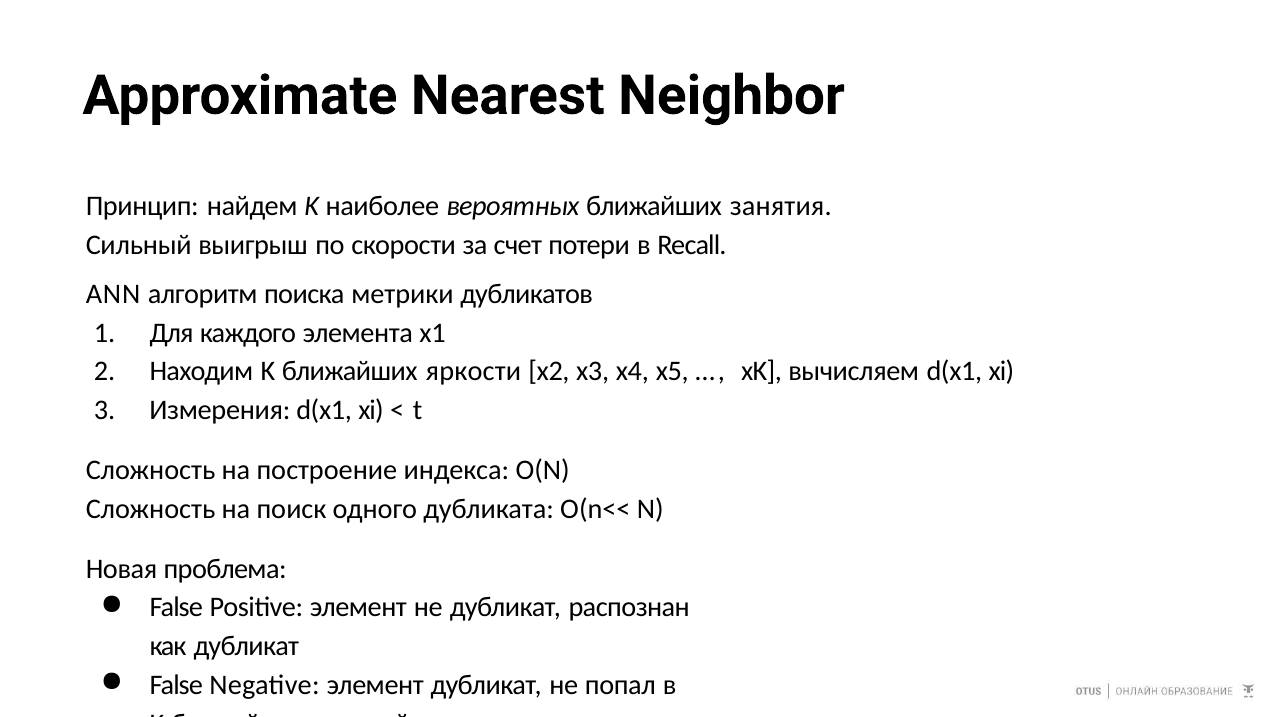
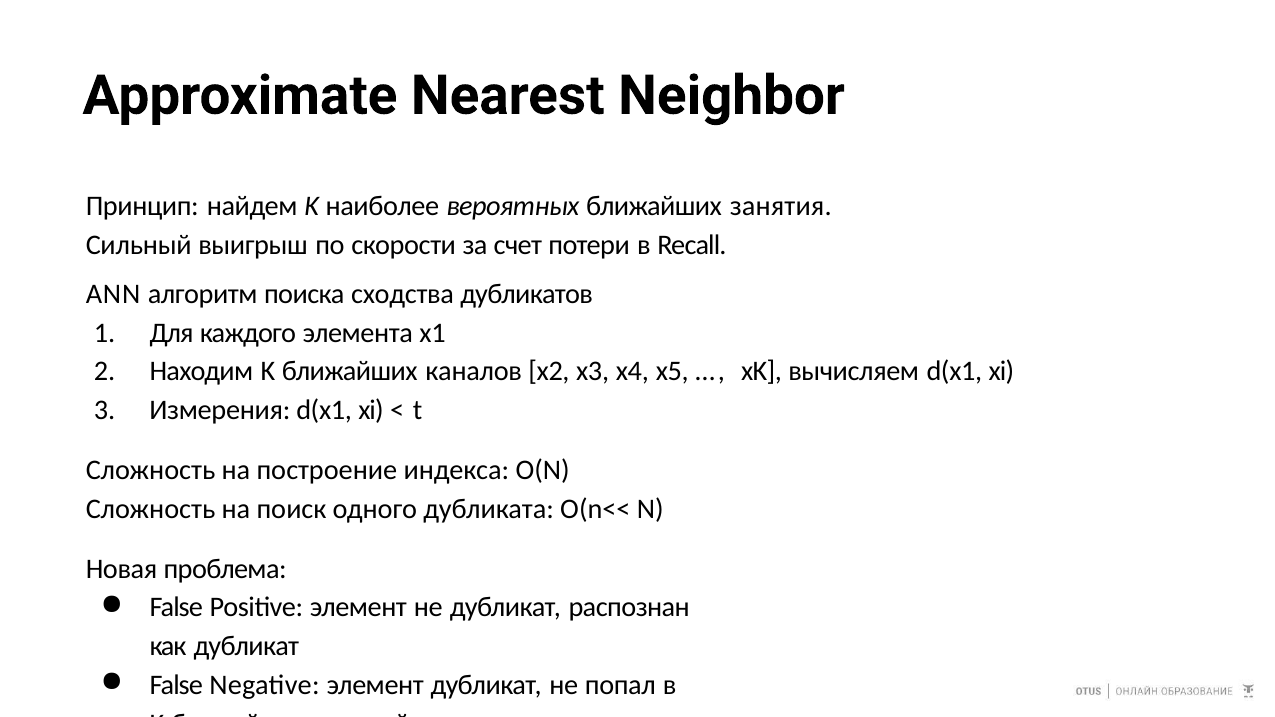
метрики: метрики -> сходства
яркости: яркости -> каналов
